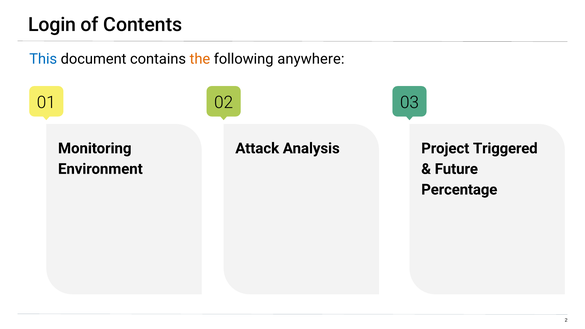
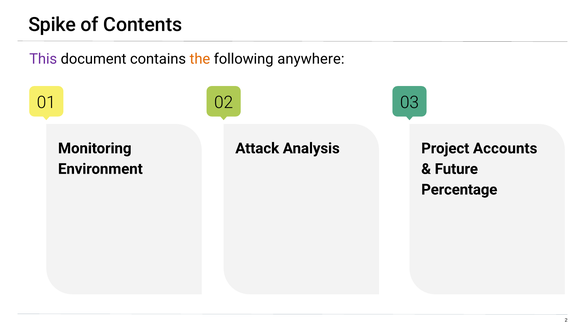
Login: Login -> Spike
This colour: blue -> purple
Triggered: Triggered -> Accounts
